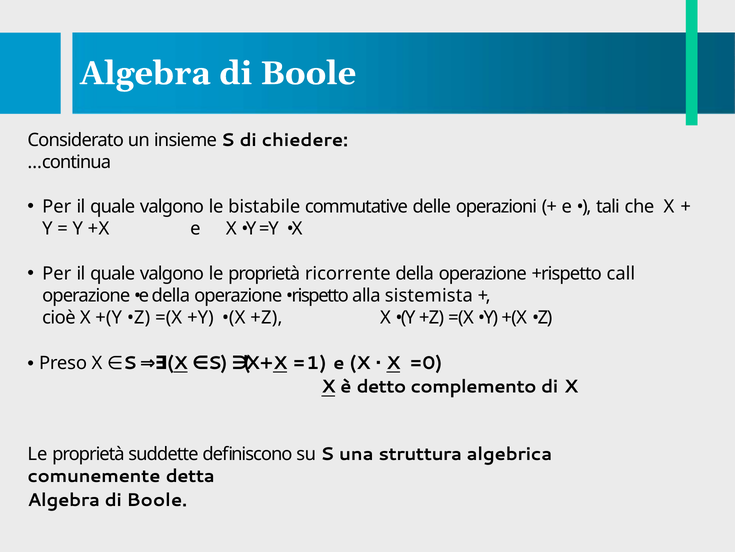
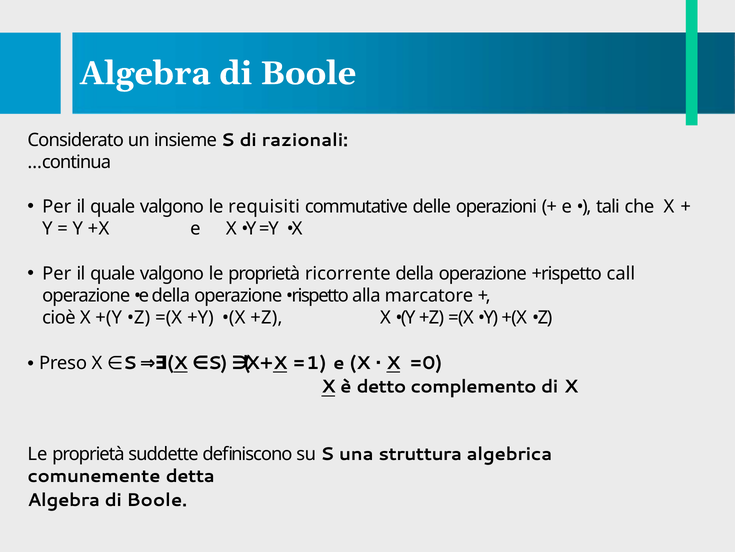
chiedere: chiedere -> razionali
bistabile: bistabile -> requisiti
sistemista: sistemista -> marcatore
